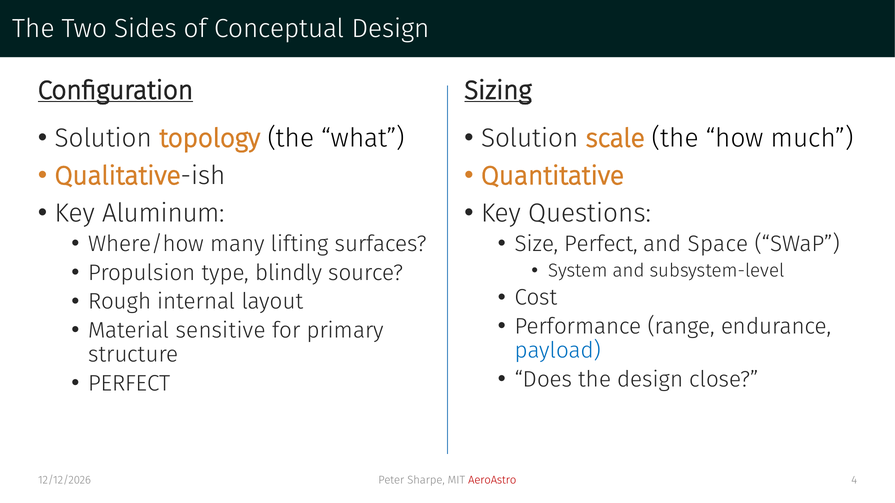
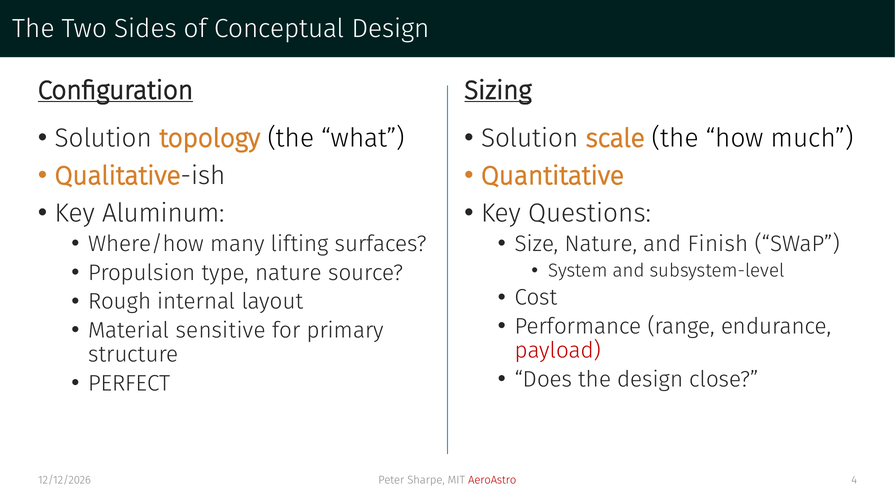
Size Perfect: Perfect -> Nature
Space: Space -> Finish
type blindly: blindly -> nature
payload colour: blue -> red
